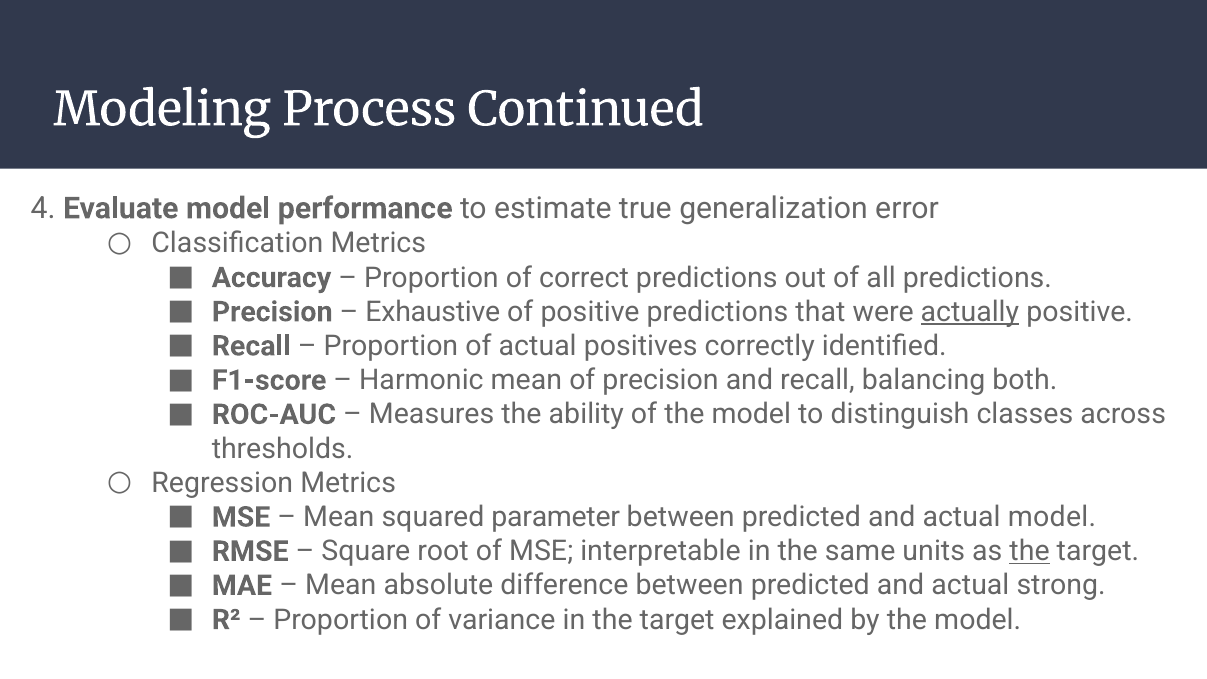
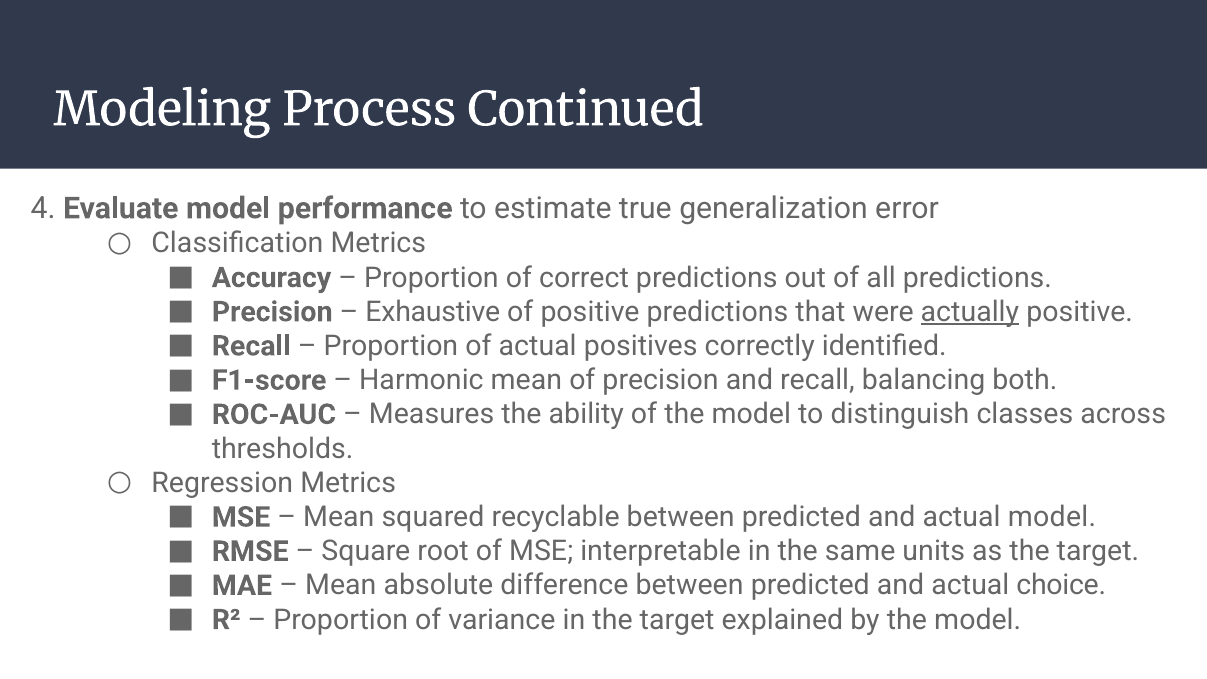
parameter: parameter -> recyclable
the at (1030, 551) underline: present -> none
strong: strong -> choice
